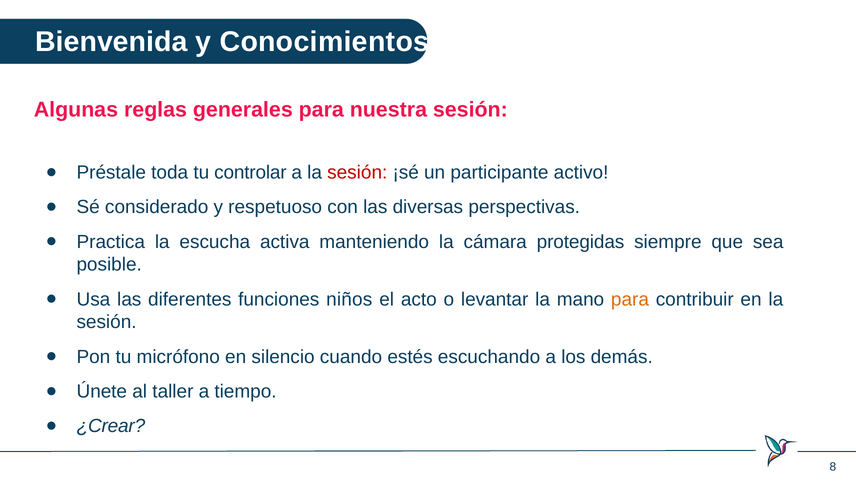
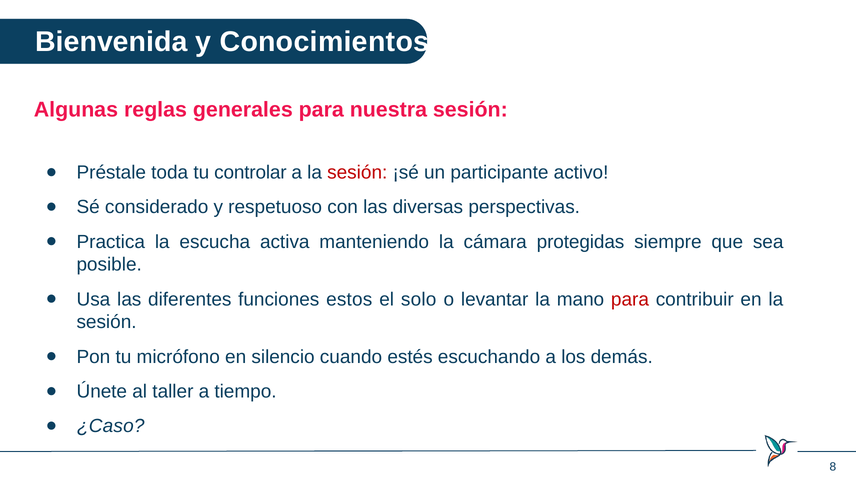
niños: niños -> estos
acto: acto -> solo
para at (630, 300) colour: orange -> red
¿Crear: ¿Crear -> ¿Caso
